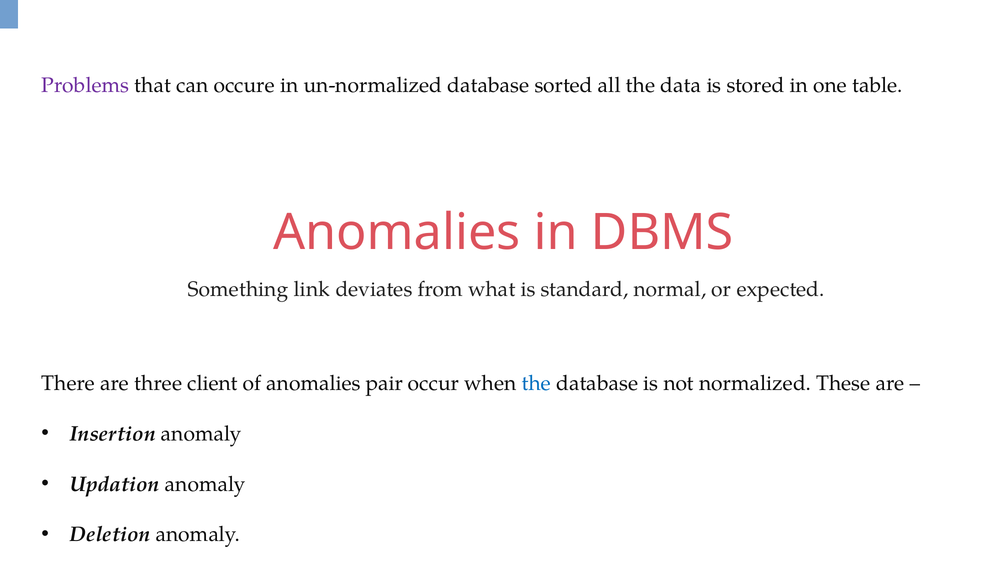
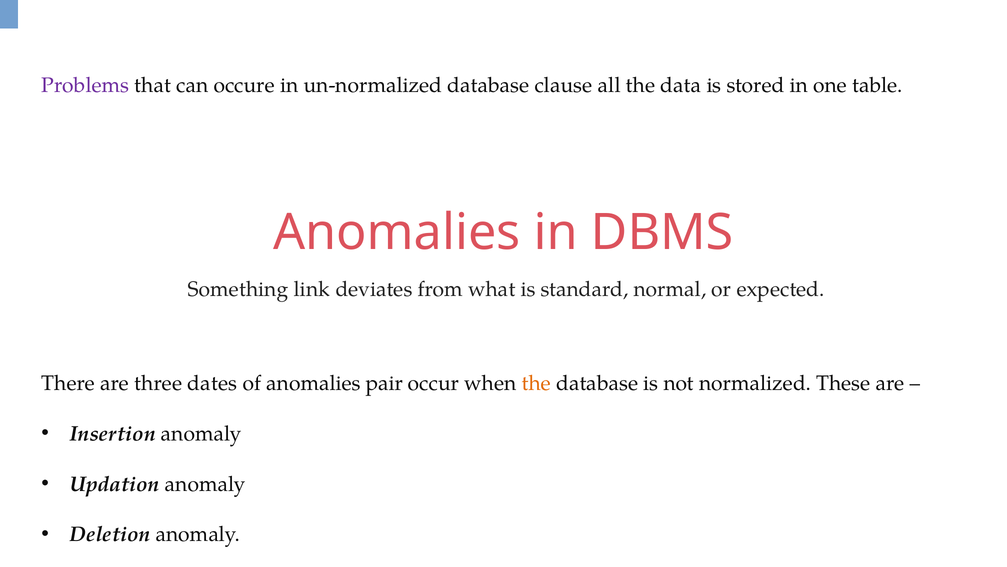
sorted: sorted -> clause
client: client -> dates
the at (536, 383) colour: blue -> orange
